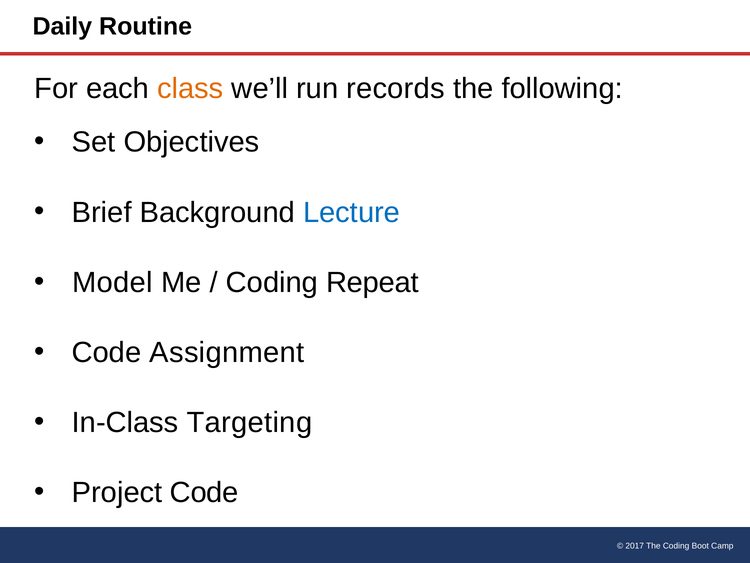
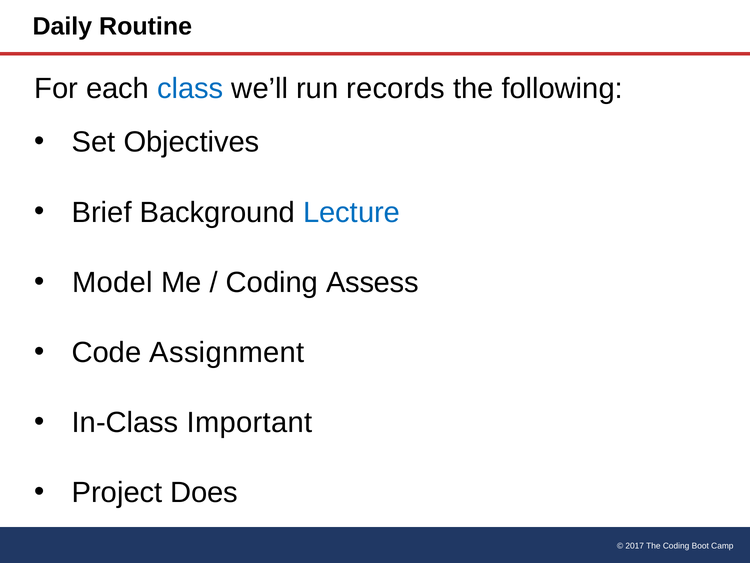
class colour: orange -> blue
Repeat: Repeat -> Assess
Targeting: Targeting -> Important
Project Code: Code -> Does
